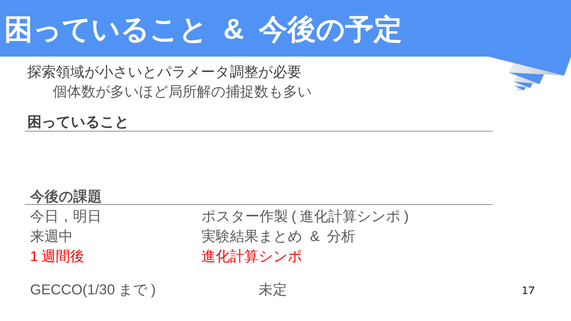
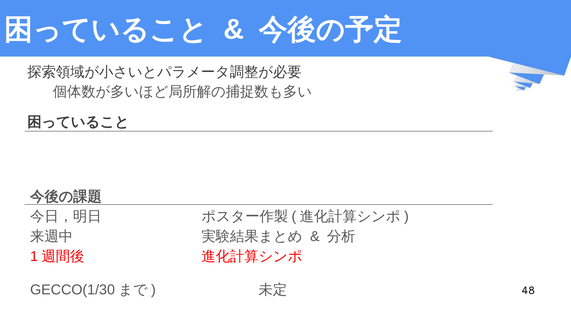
17: 17 -> 48
